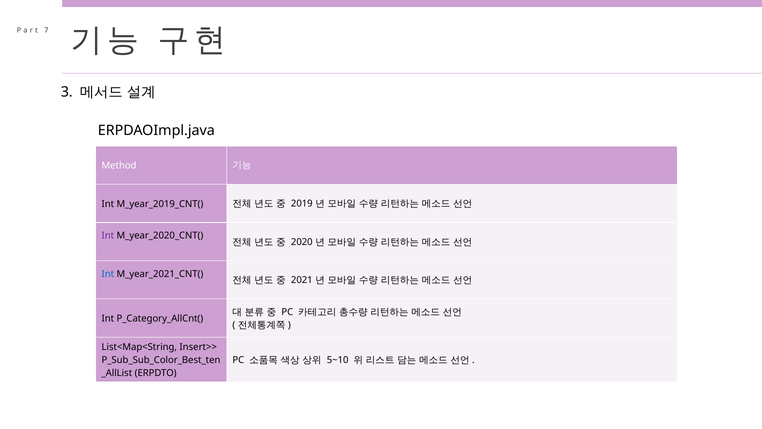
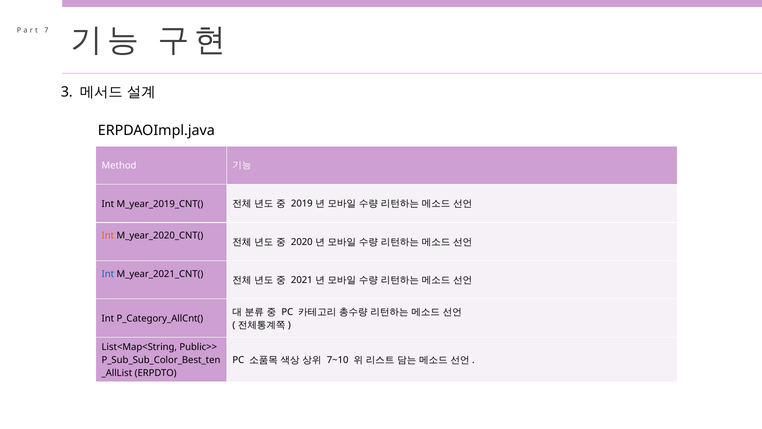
Int at (108, 235) colour: purple -> orange
Insert>>: Insert>> -> Public>>
5~10: 5~10 -> 7~10
